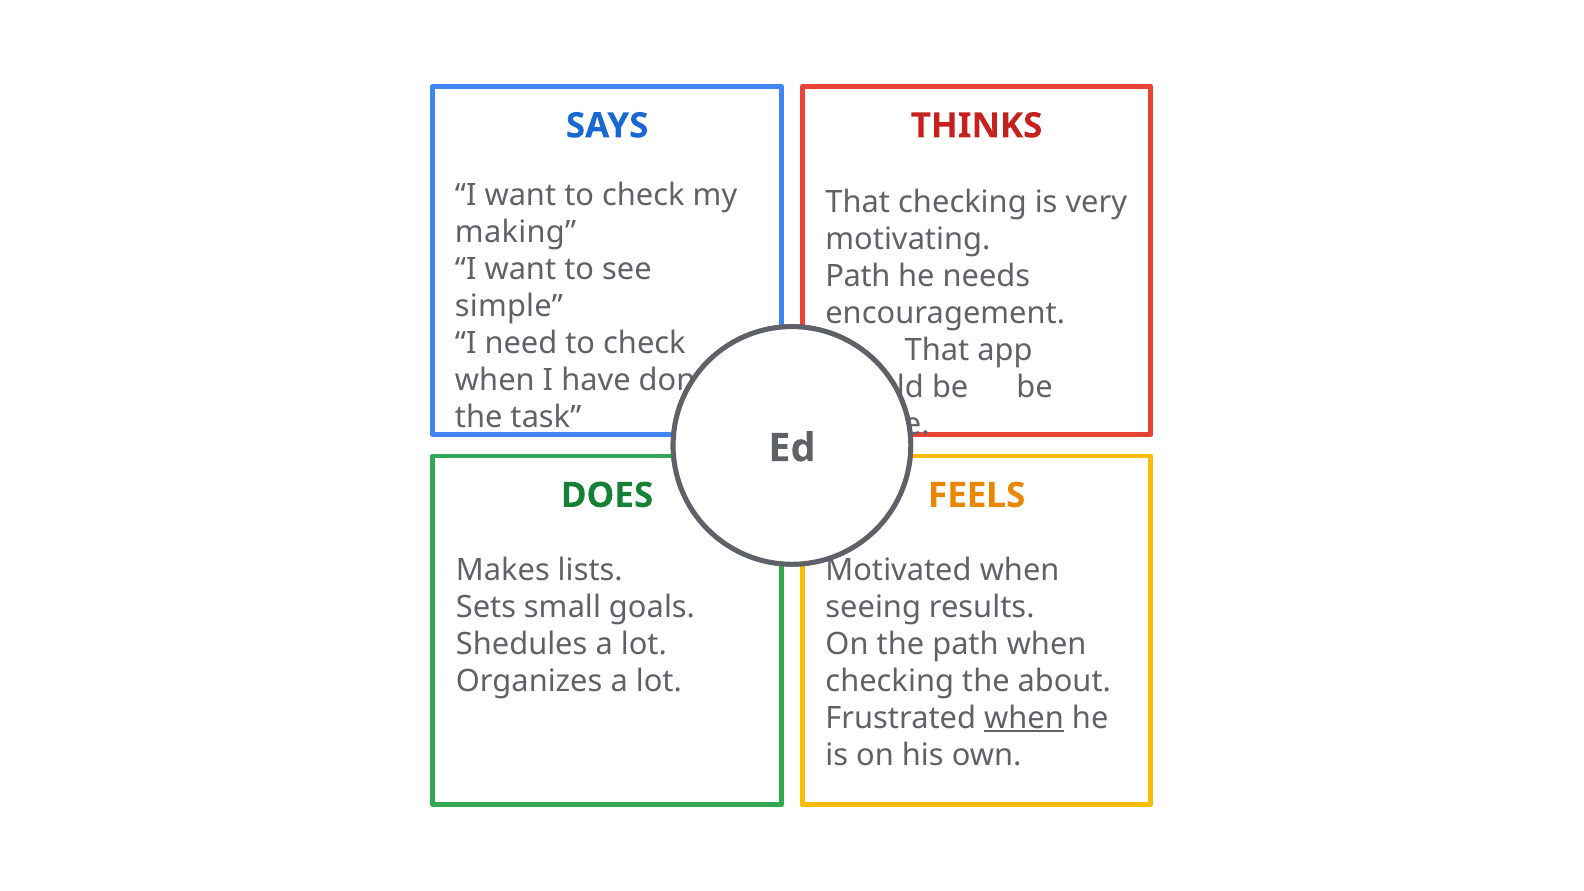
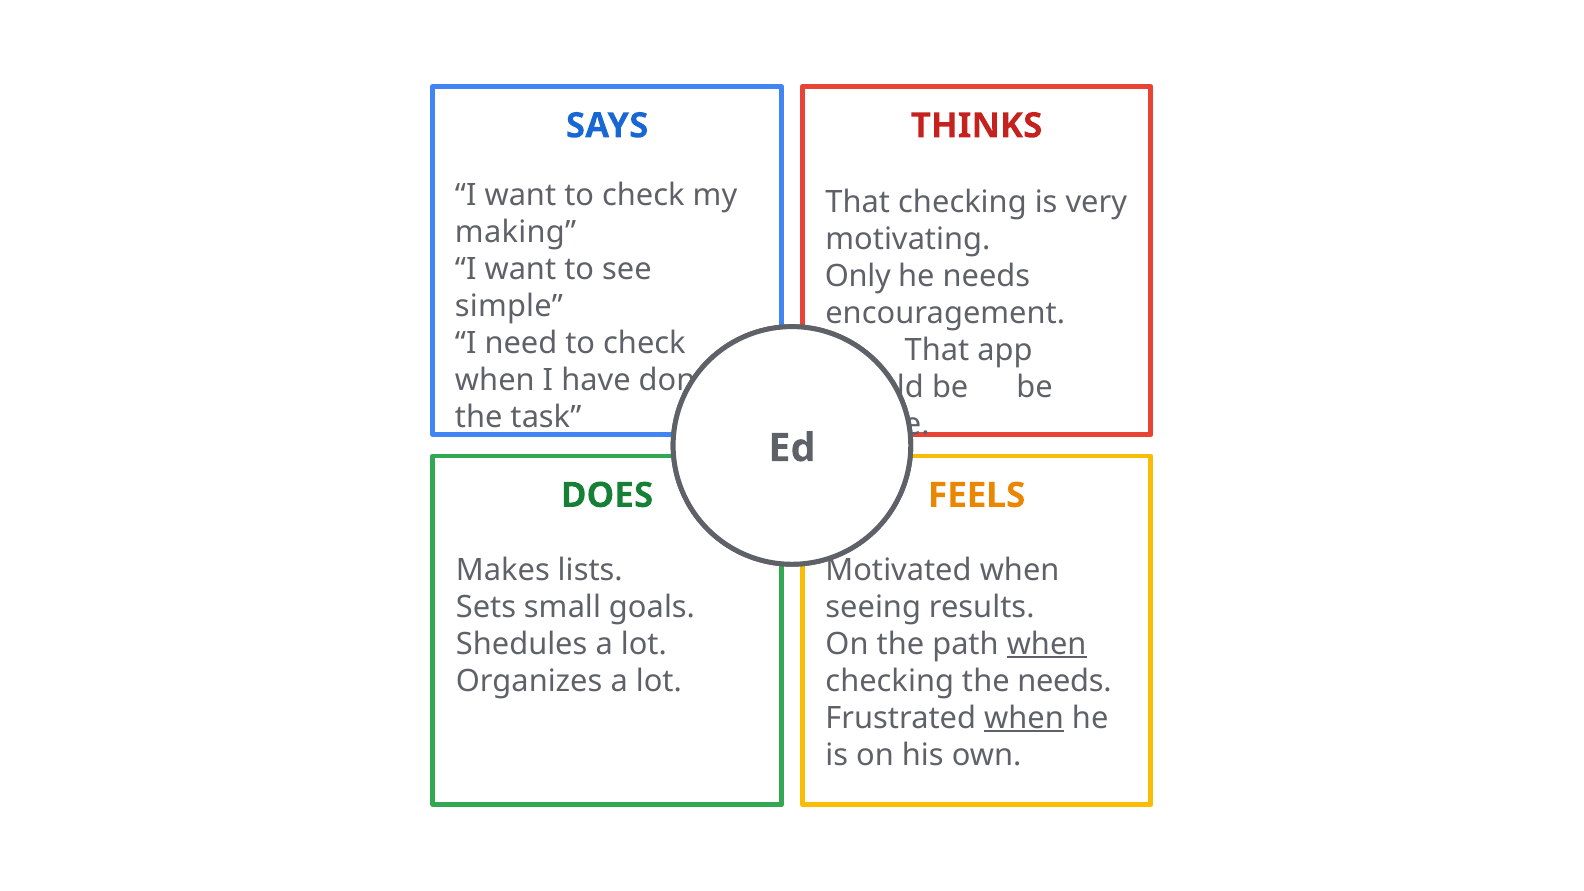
Path at (858, 276): Path -> Only
when at (1047, 644) underline: none -> present
the about: about -> needs
